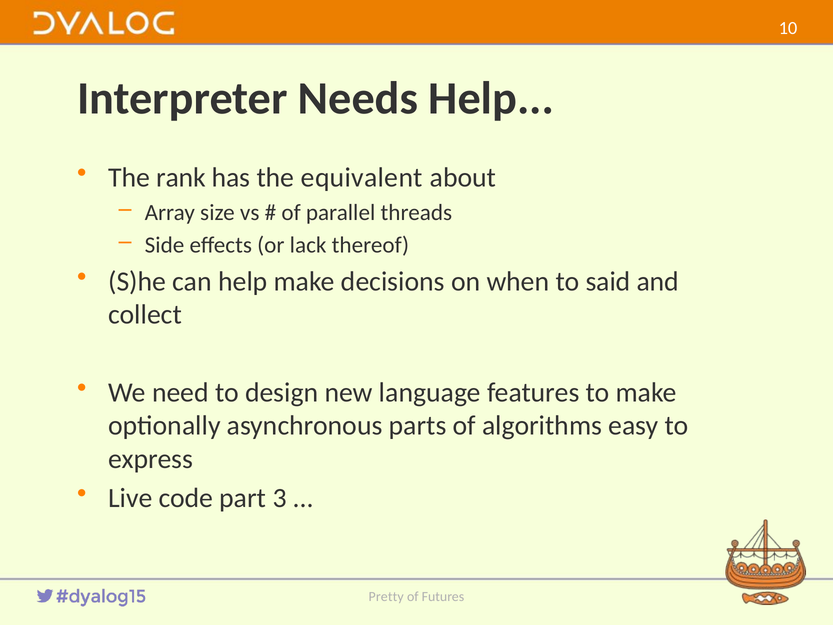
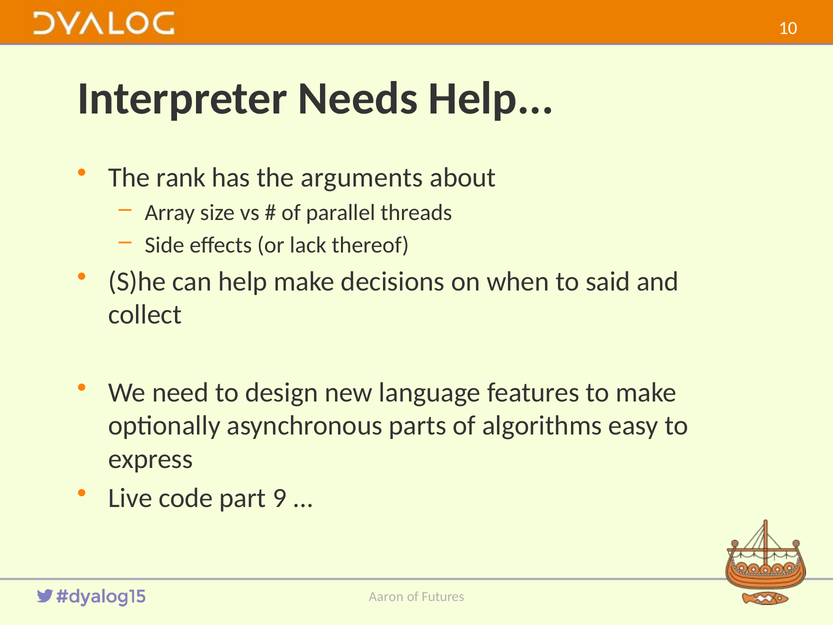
equivalent: equivalent -> arguments
3: 3 -> 9
Pretty: Pretty -> Aaron
